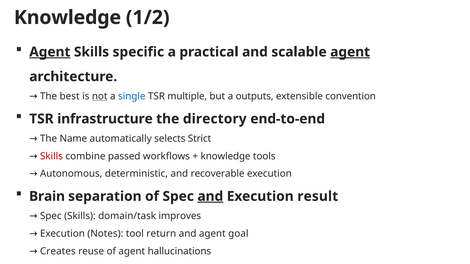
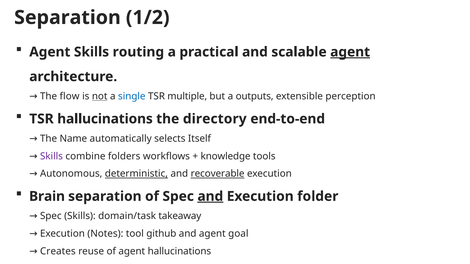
Knowledge at (68, 18): Knowledge -> Separation
Agent at (50, 52) underline: present -> none
specific: specific -> routing
best: best -> flow
convention: convention -> perception
TSR infrastructure: infrastructure -> hallucinations
Strict: Strict -> Itself
Skills at (51, 156) colour: red -> purple
passed: passed -> folders
deterministic underline: none -> present
recoverable underline: none -> present
result: result -> folder
improves: improves -> takeaway
return: return -> github
